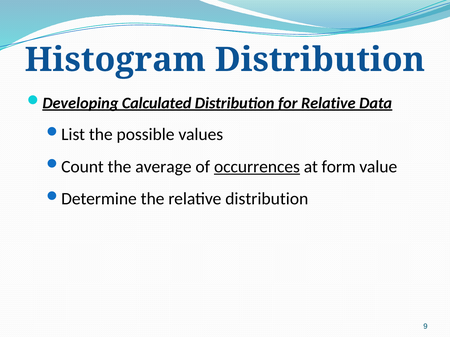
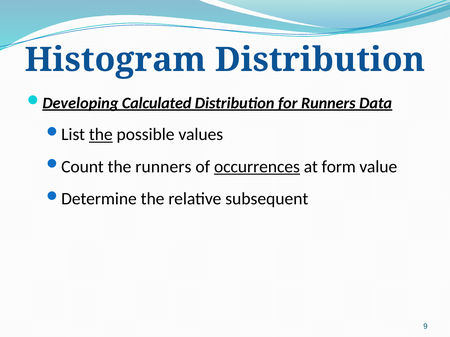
for Relative: Relative -> Runners
the at (101, 135) underline: none -> present
the average: average -> runners
relative distribution: distribution -> subsequent
